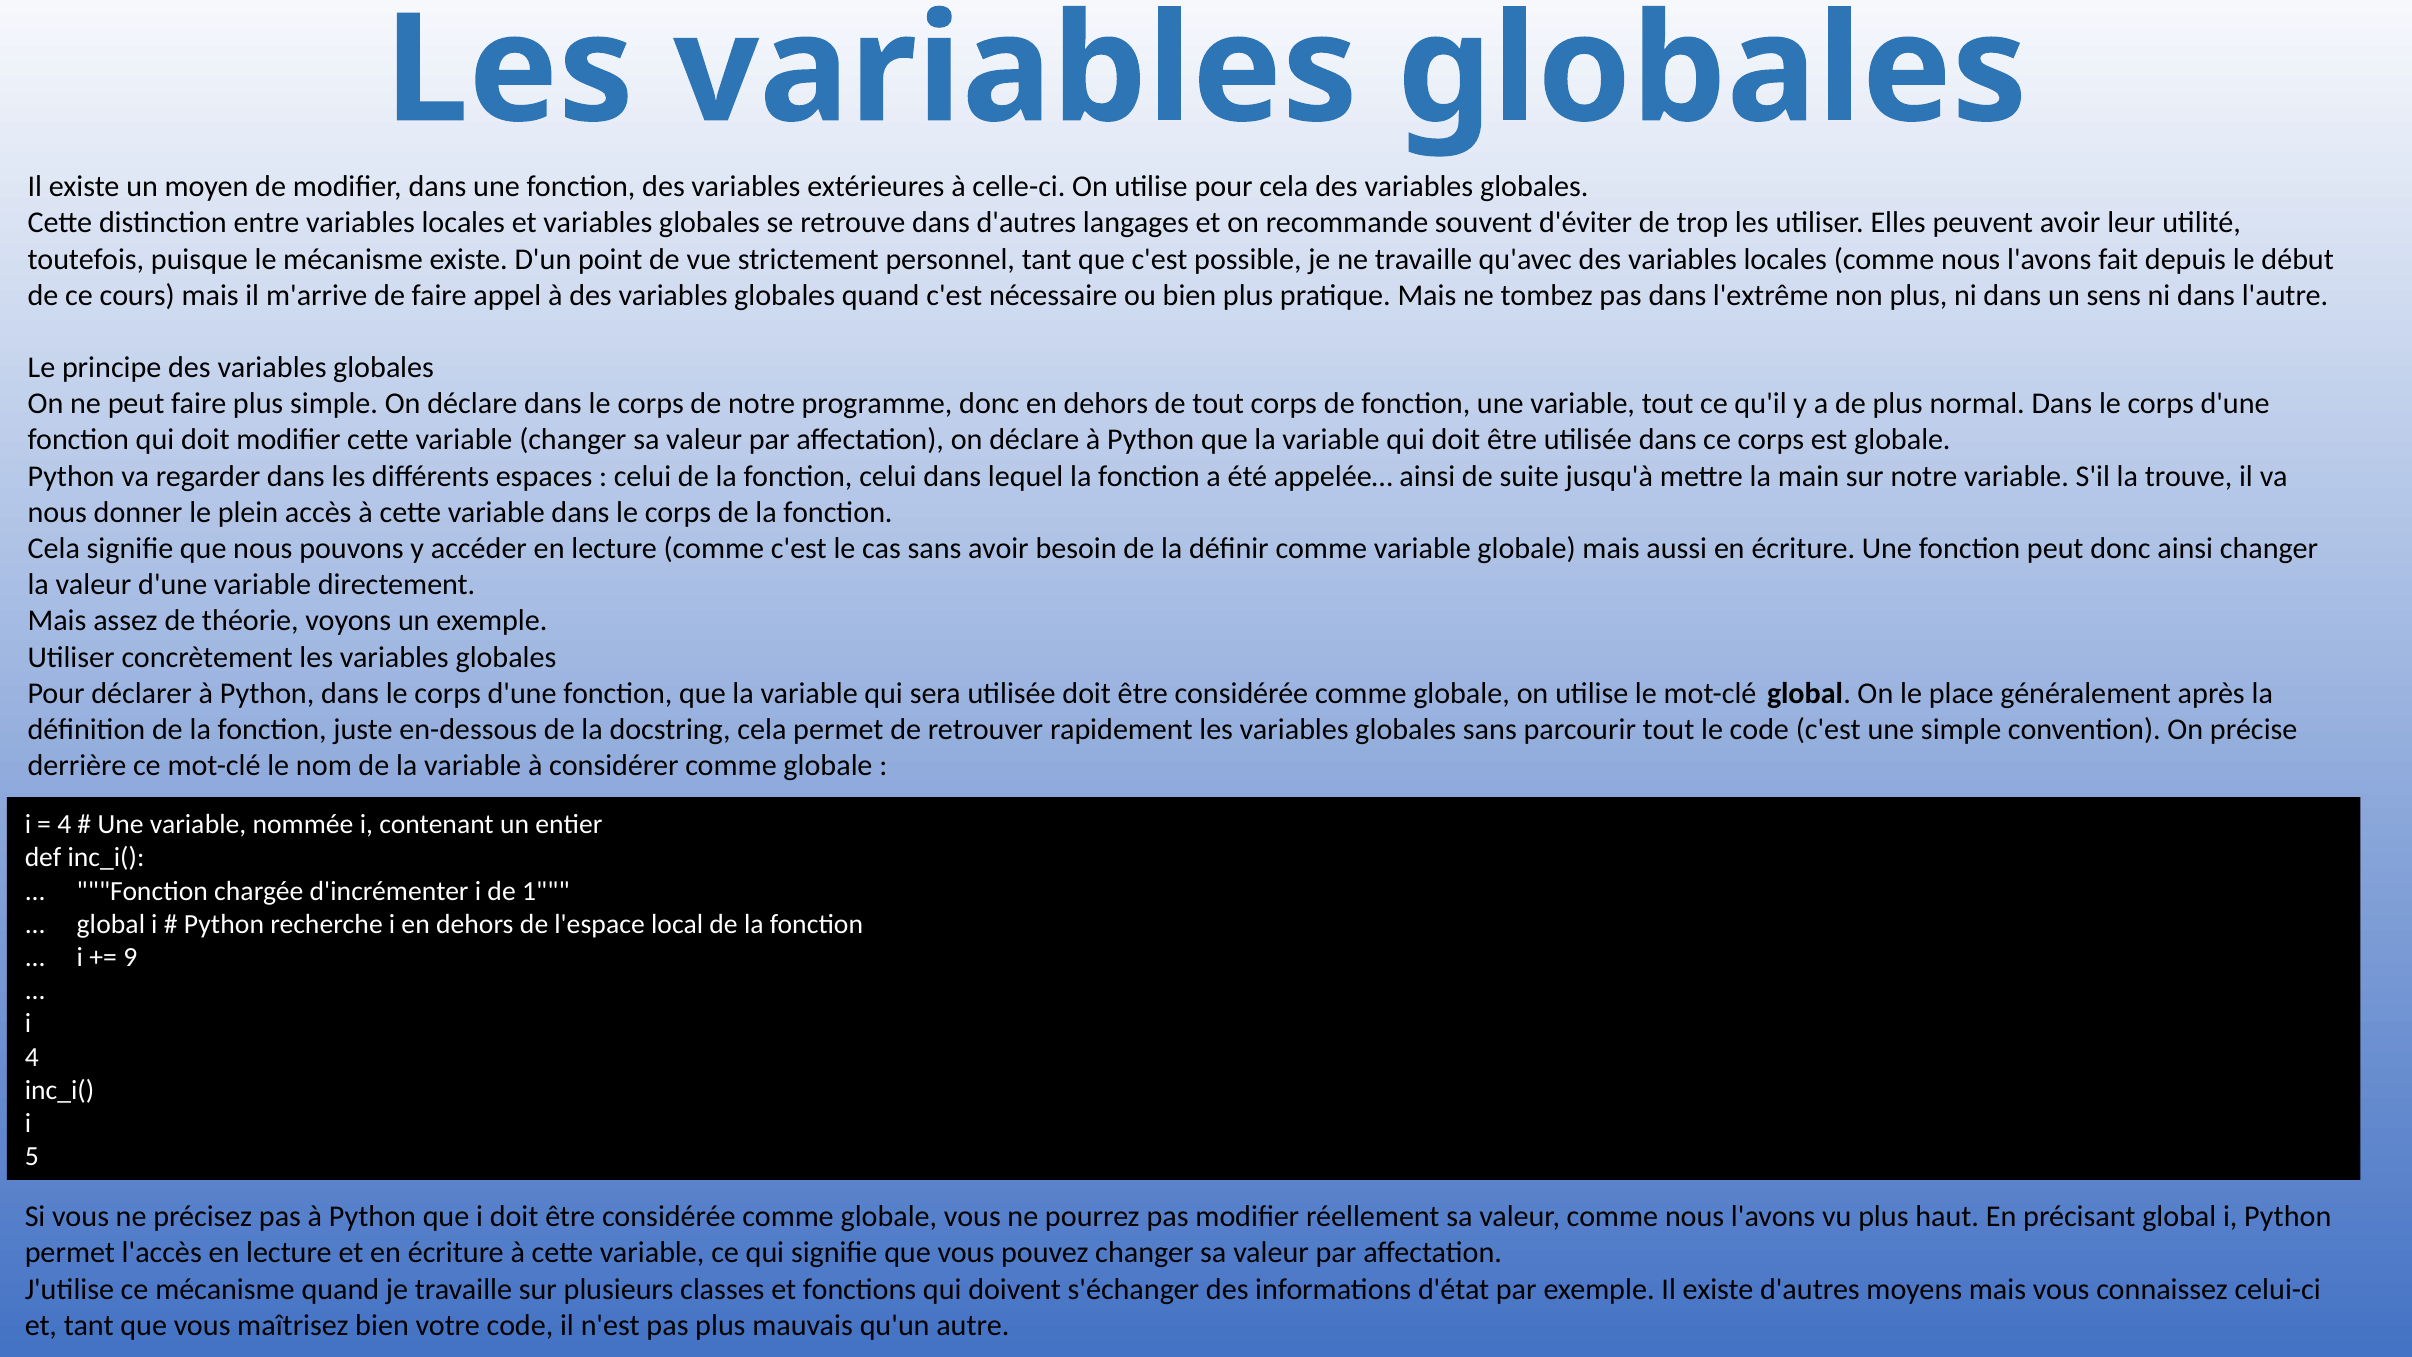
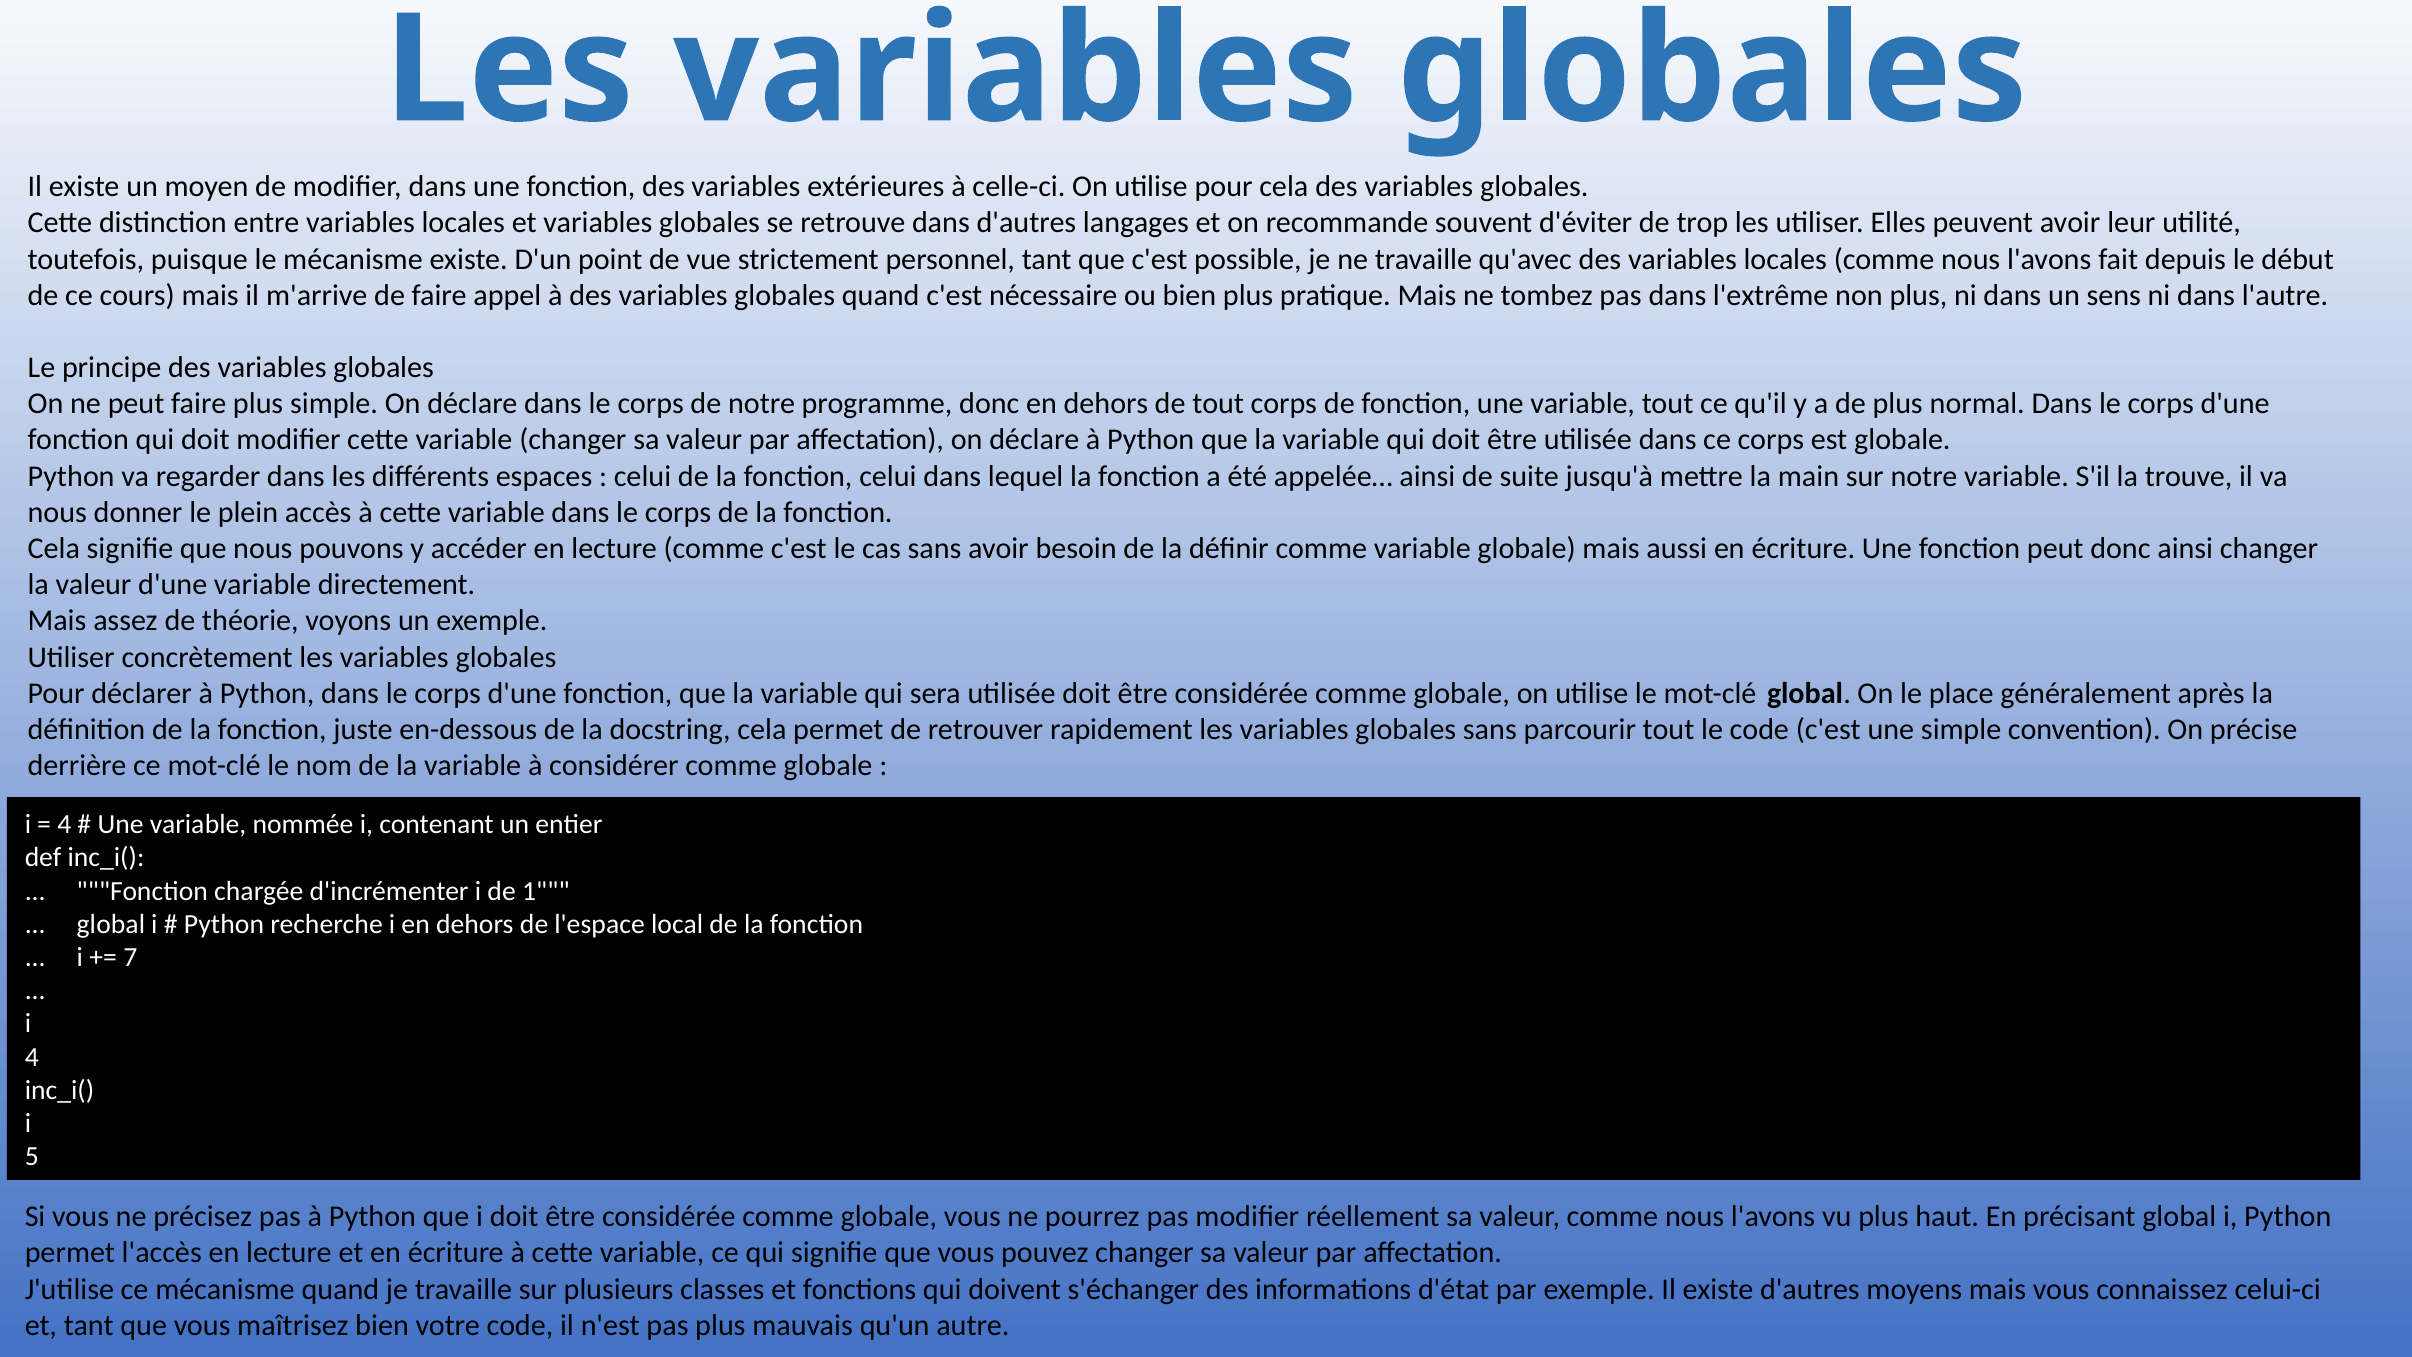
9: 9 -> 7
